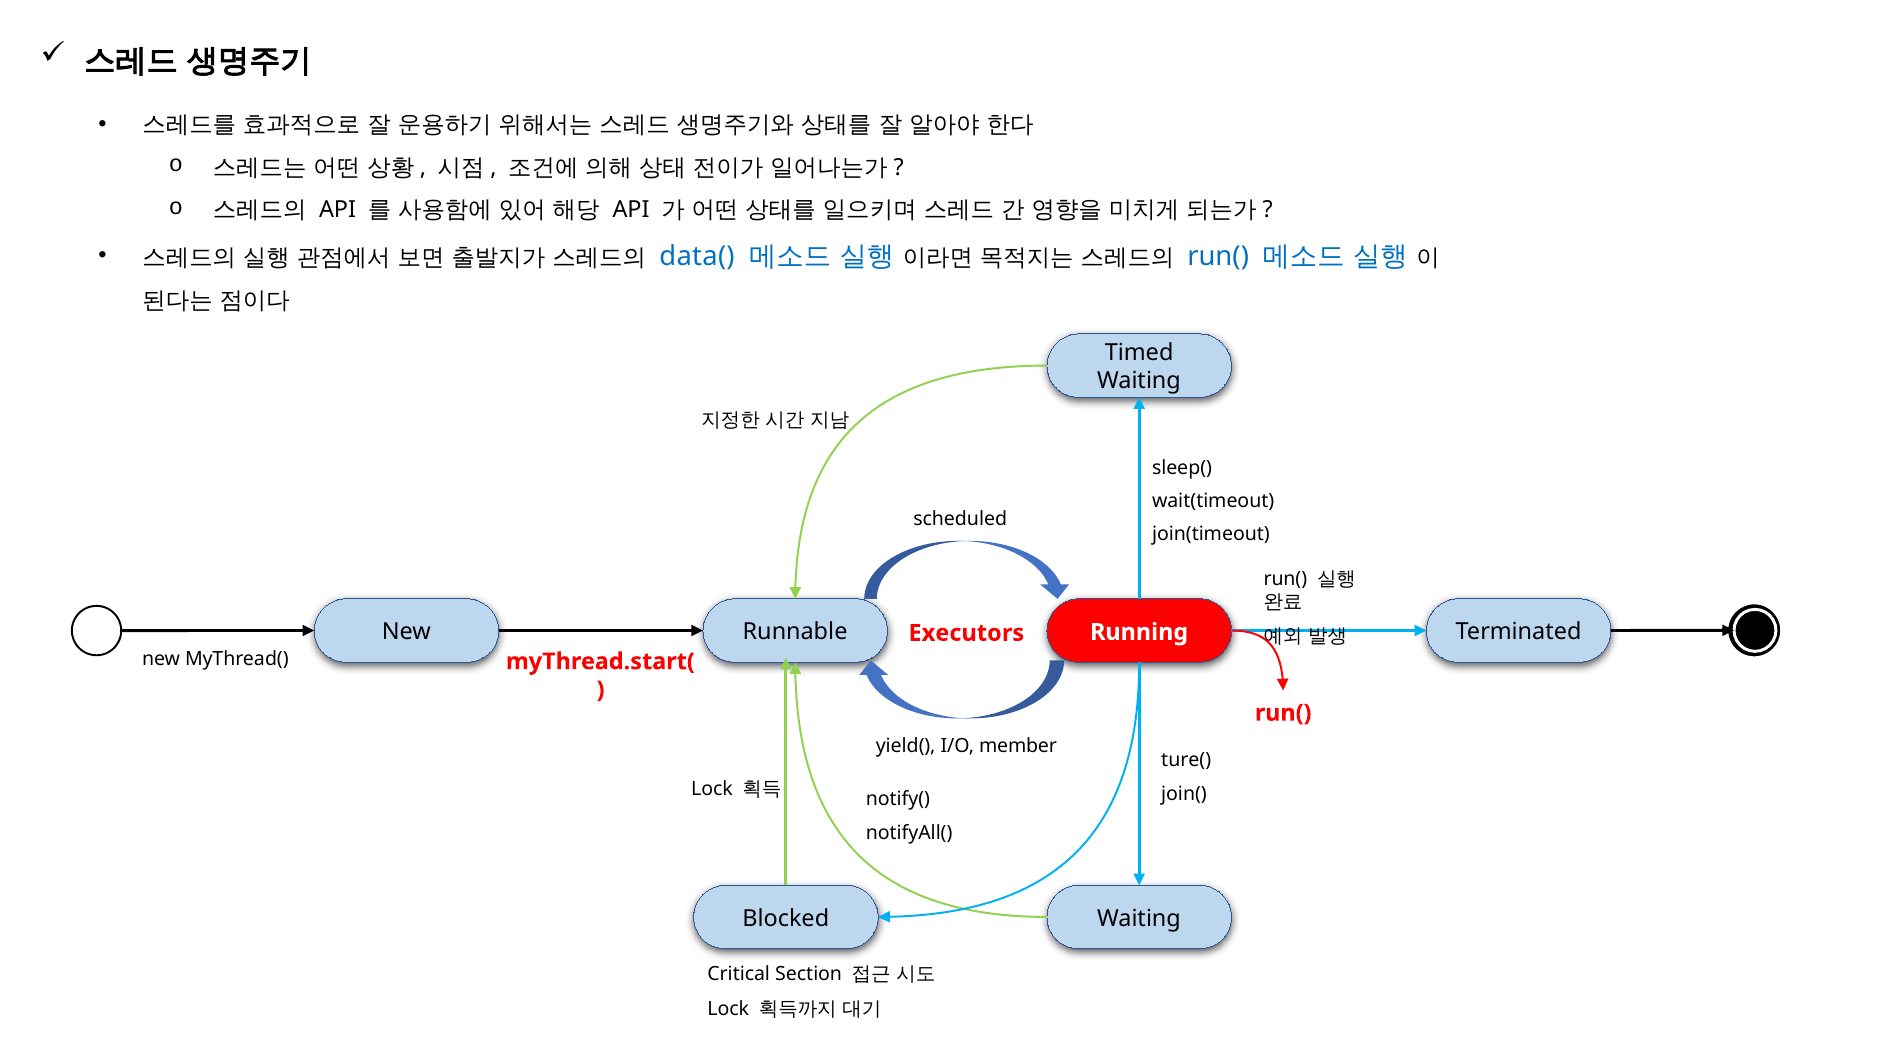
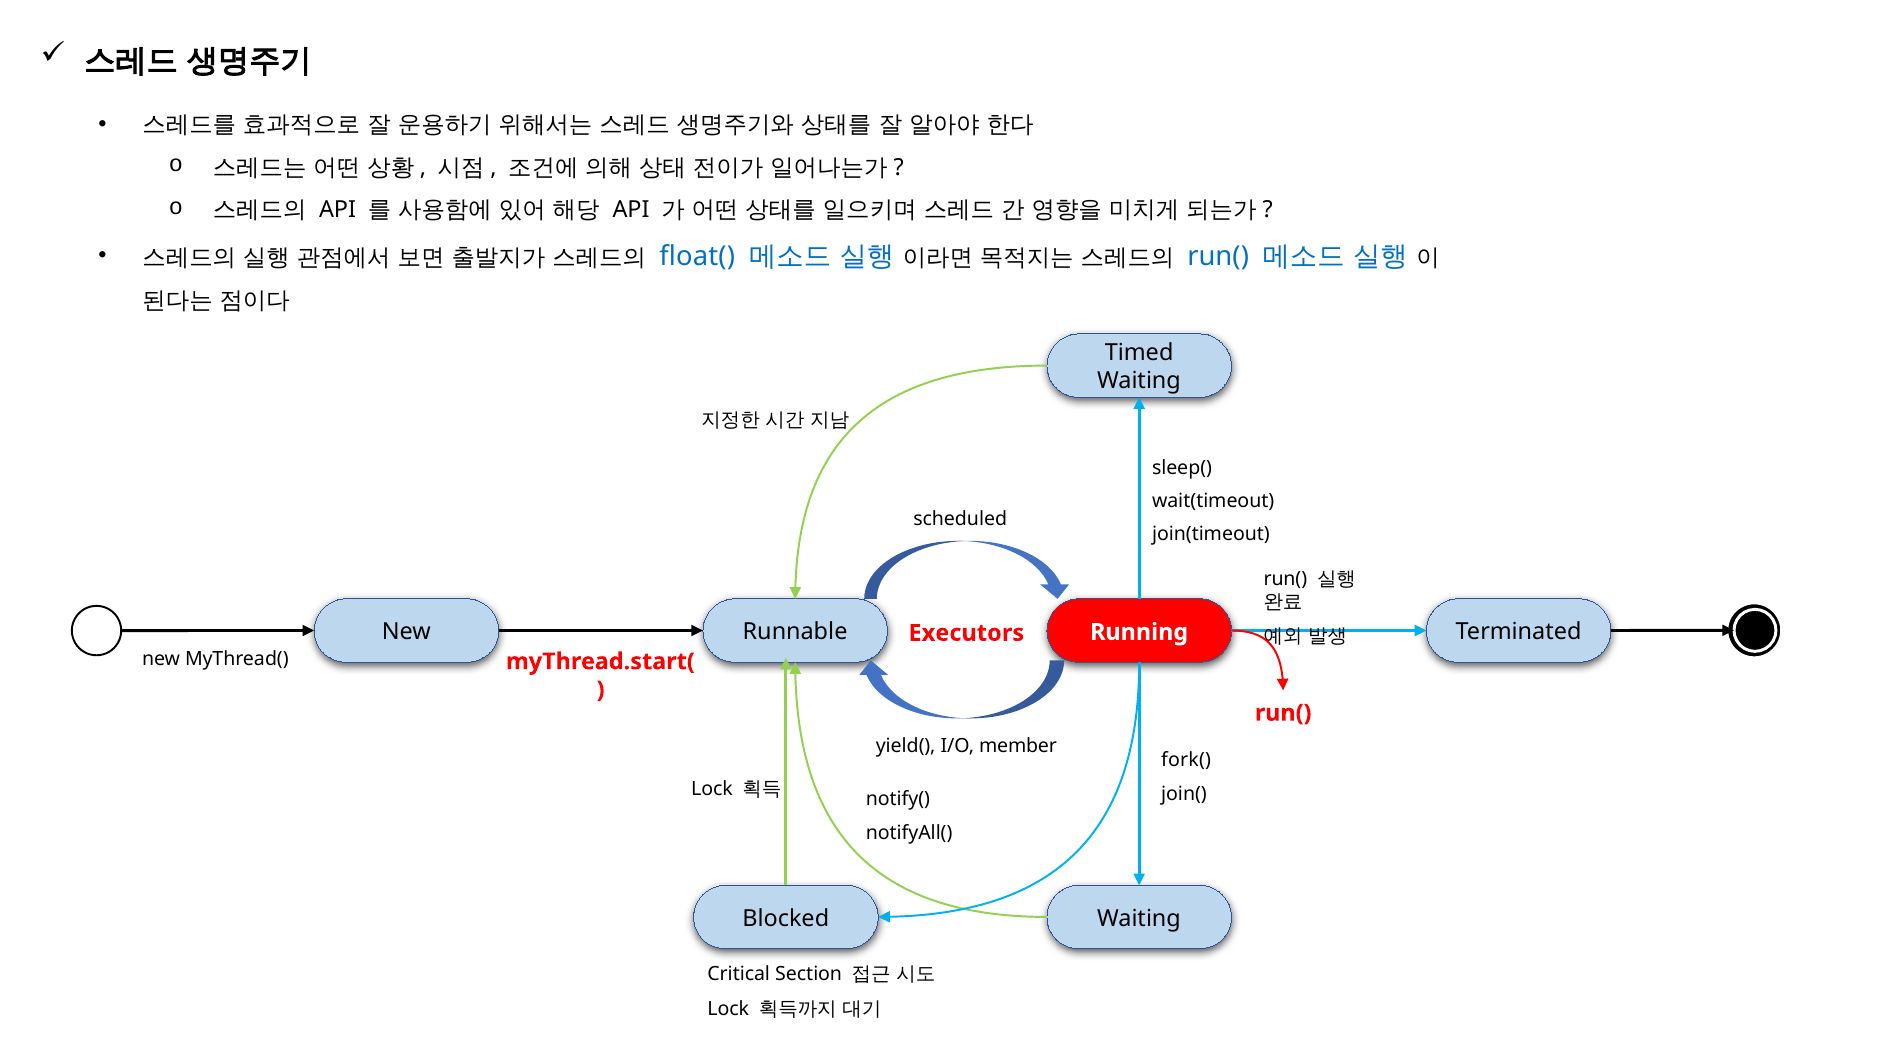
data(: data( -> float(
ture(: ture( -> fork(
